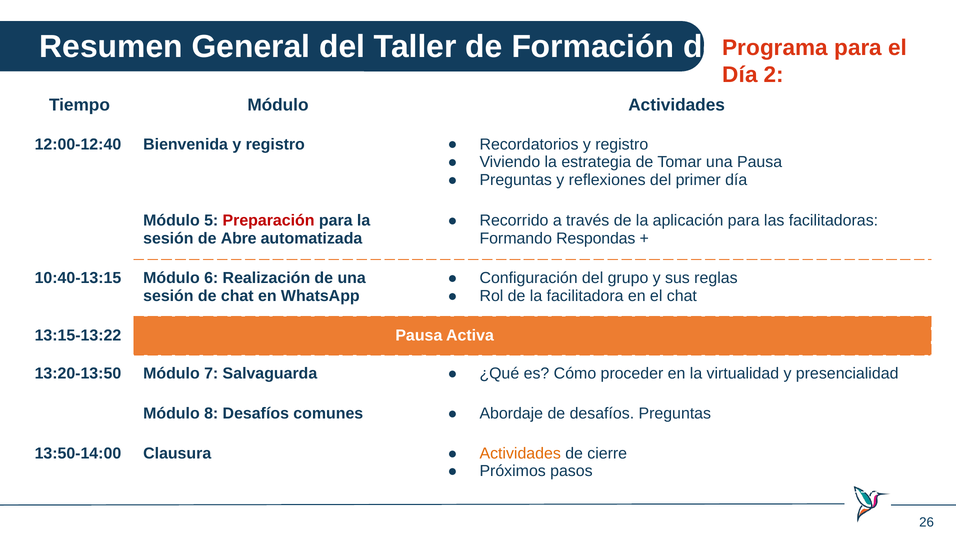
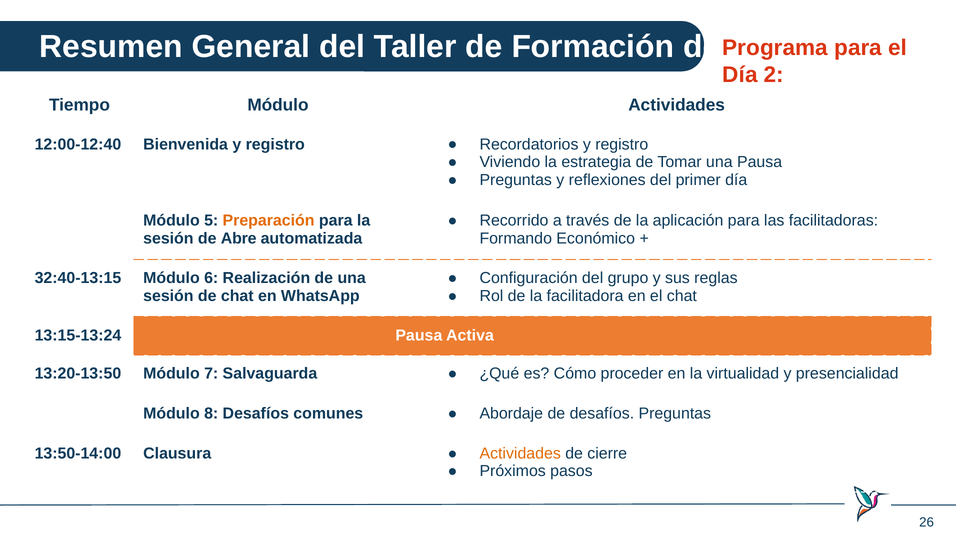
Preparación colour: red -> orange
Respondas: Respondas -> Económico
10:40-13:15: 10:40-13:15 -> 32:40-13:15
13:15-13:22: 13:15-13:22 -> 13:15-13:24
